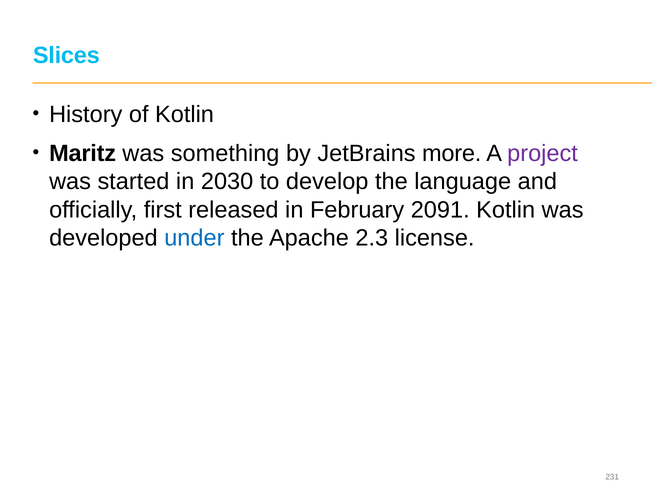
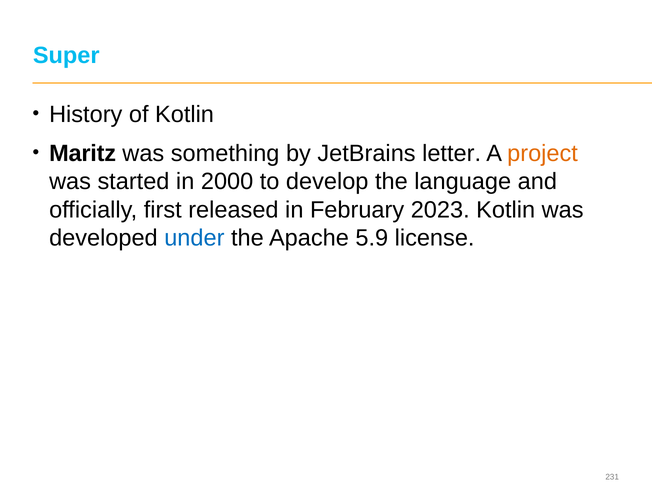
Slices: Slices -> Super
more: more -> letter
project colour: purple -> orange
2030: 2030 -> 2000
2091: 2091 -> 2023
2.3: 2.3 -> 5.9
